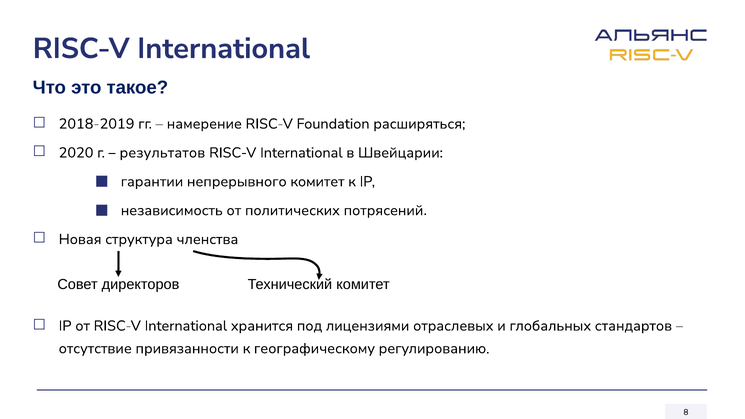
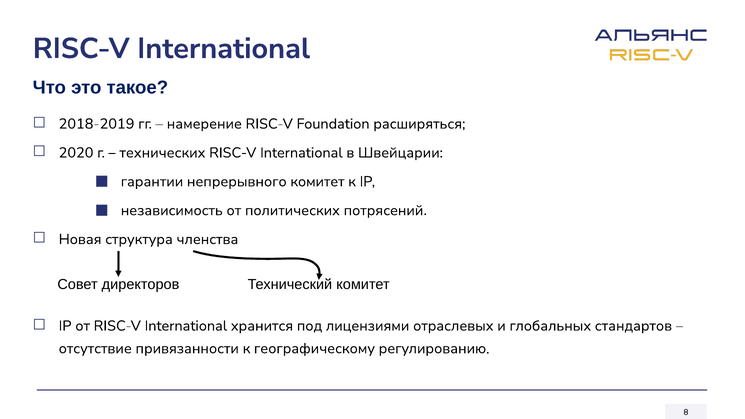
результатов: результатов -> технических
